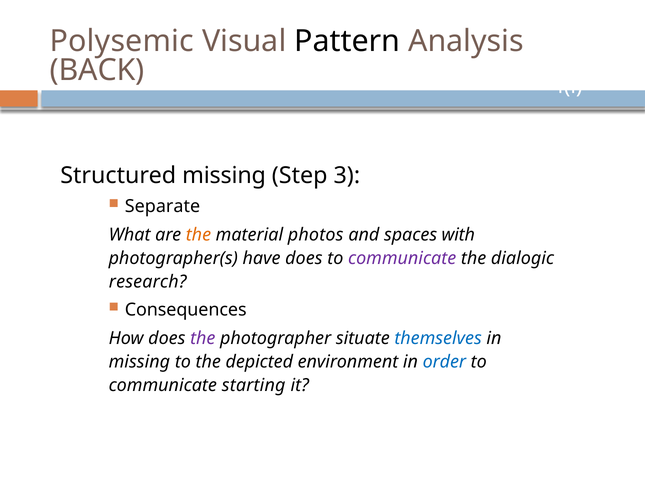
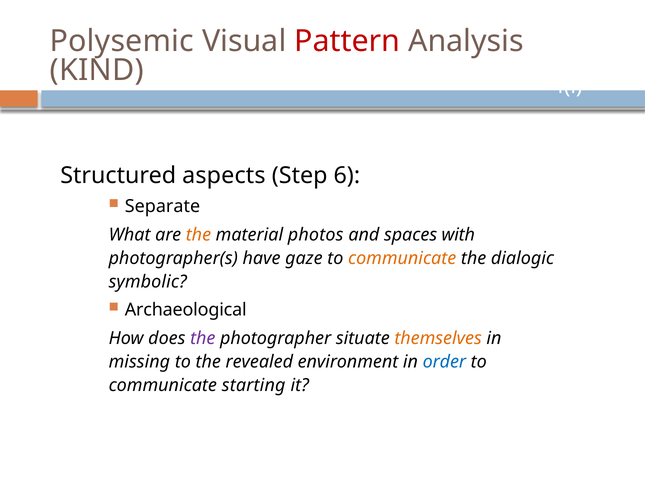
Pattern colour: black -> red
BACK: BACK -> KIND
Structured missing: missing -> aspects
3: 3 -> 6
have does: does -> gaze
communicate at (402, 258) colour: purple -> orange
research: research -> symbolic
Consequences: Consequences -> Archaeological
themselves colour: blue -> orange
depicted: depicted -> revealed
